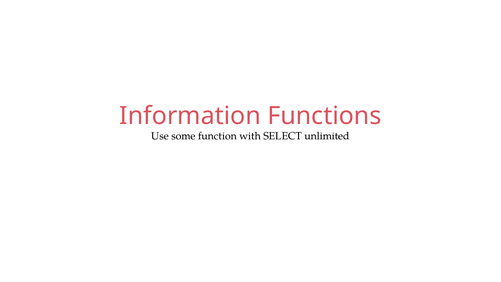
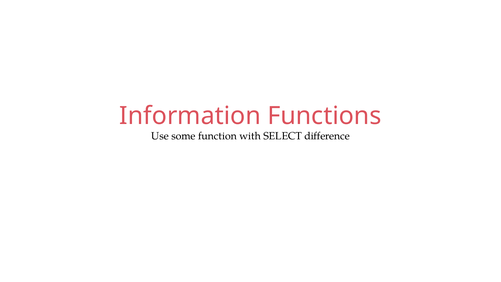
unlimited: unlimited -> difference
